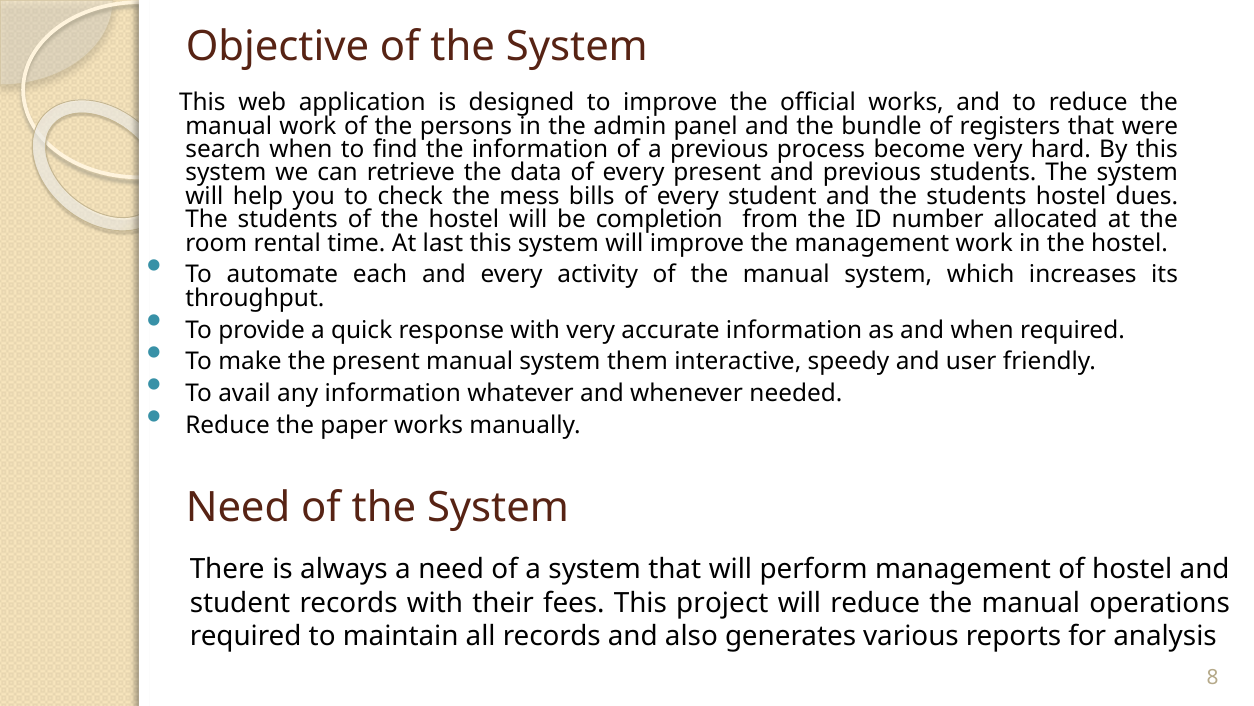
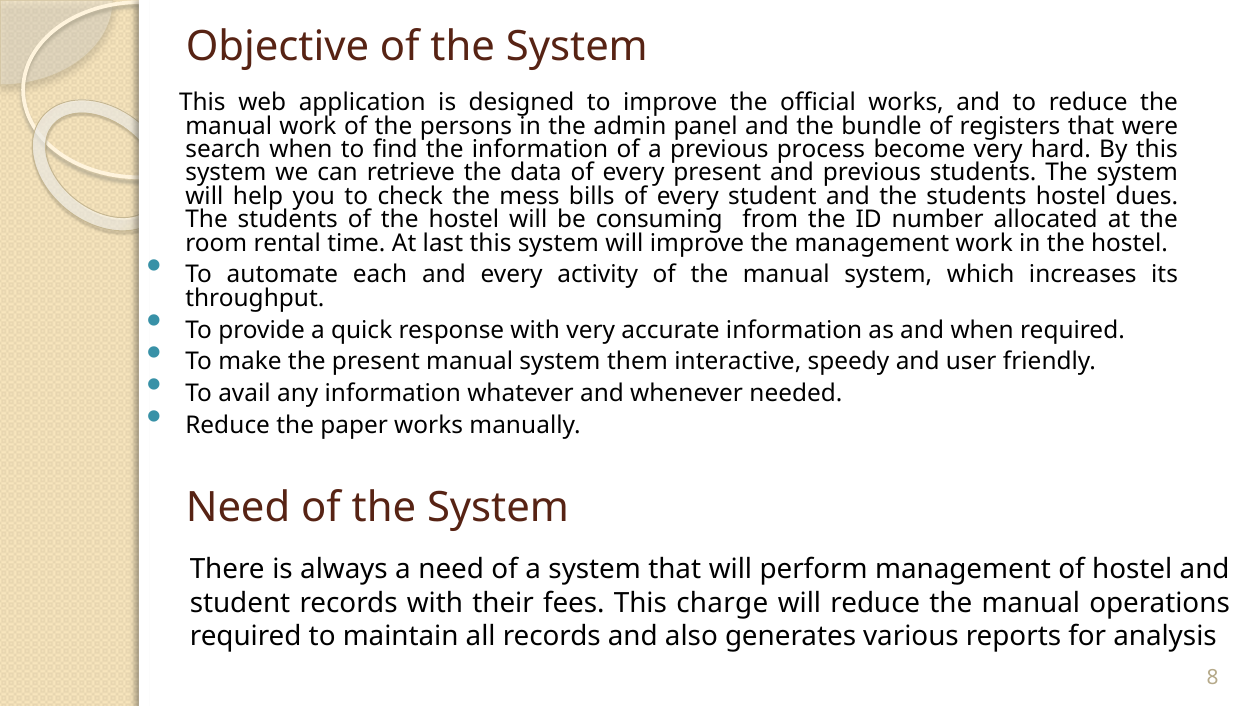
completion: completion -> consuming
project: project -> charge
